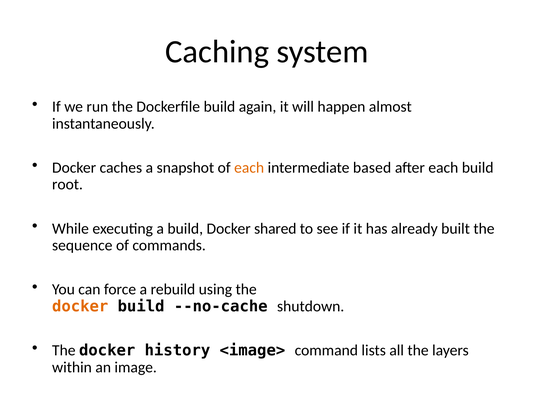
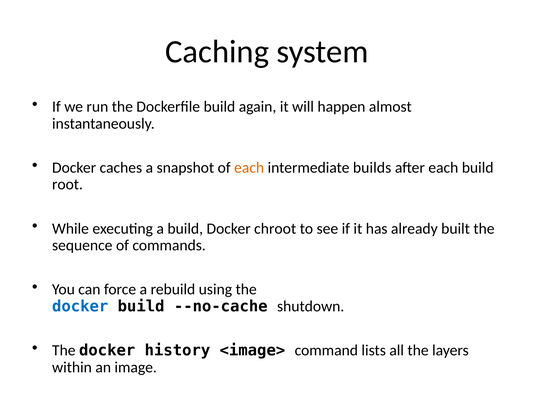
based: based -> builds
shared: shared -> chroot
docker at (80, 306) colour: orange -> blue
